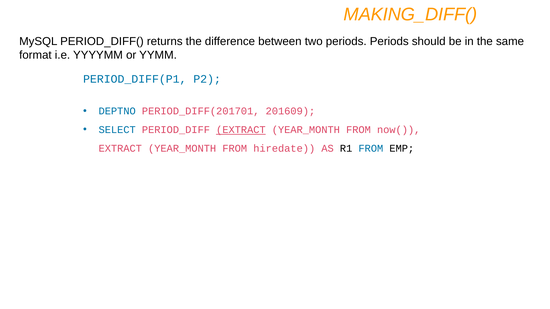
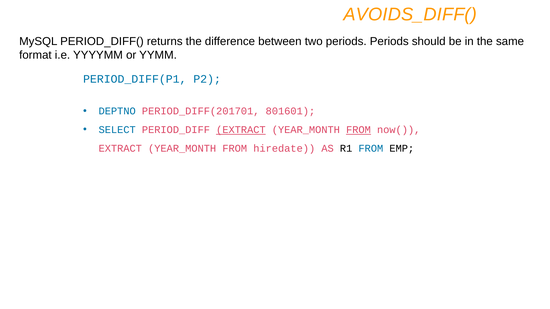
MAKING_DIFF(: MAKING_DIFF( -> AVOIDS_DIFF(
201609: 201609 -> 801601
FROM at (358, 130) underline: none -> present
